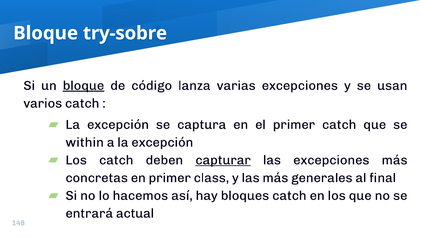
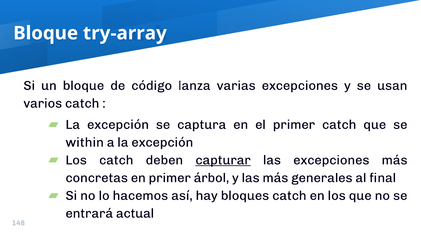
try-sobre: try-sobre -> try-array
bloque at (84, 86) underline: present -> none
class: class -> árbol
